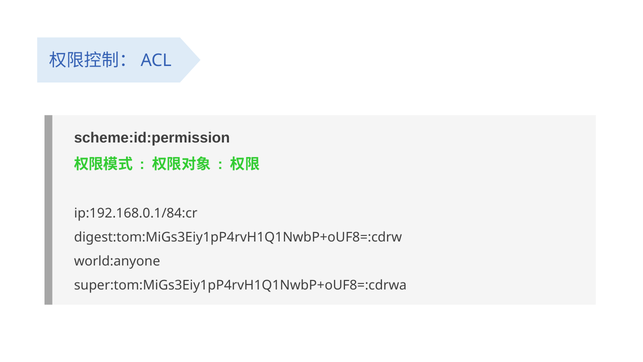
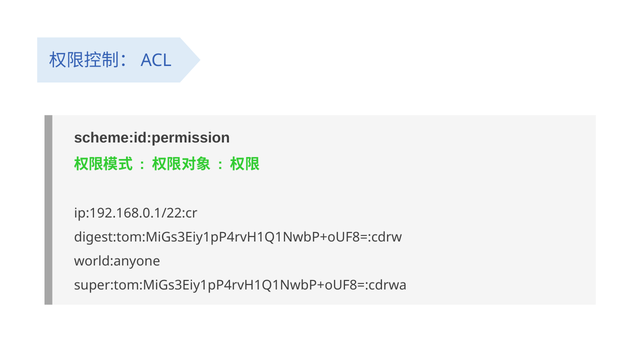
ip:192.168.0.1/84:cr: ip:192.168.0.1/84:cr -> ip:192.168.0.1/22:cr
